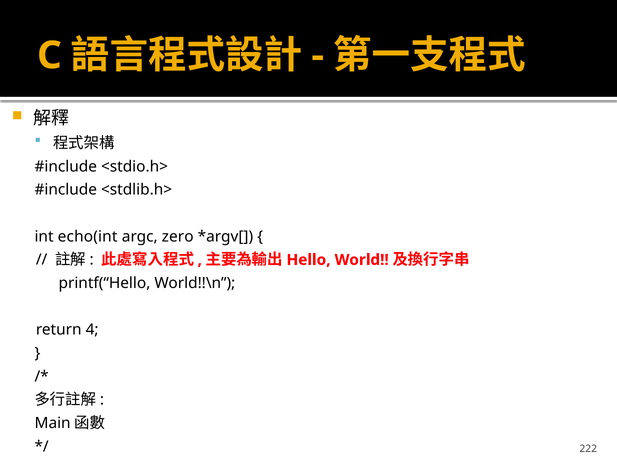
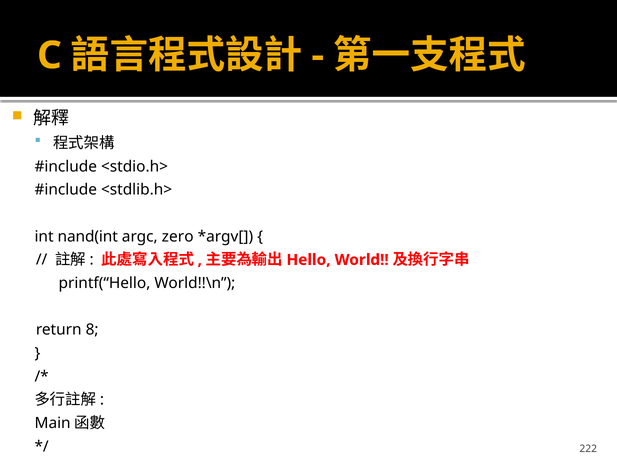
echo(int: echo(int -> nand(int
4: 4 -> 8
